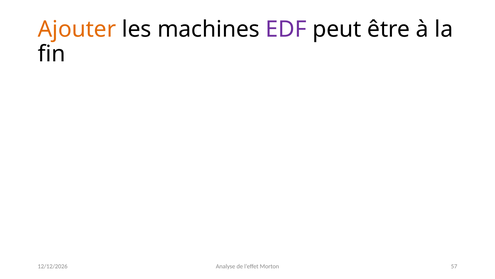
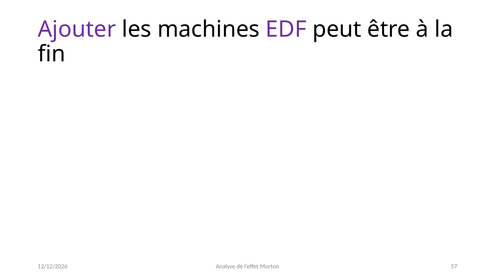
Ajouter colour: orange -> purple
